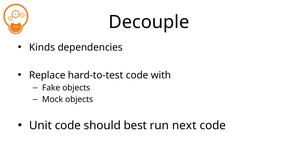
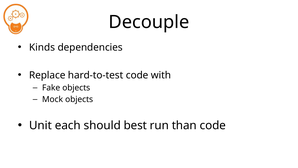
Unit code: code -> each
next: next -> than
